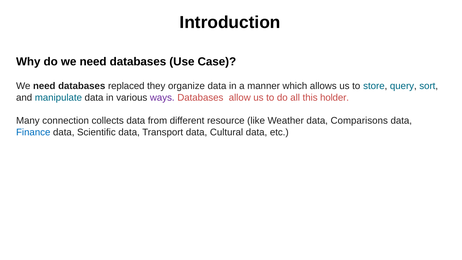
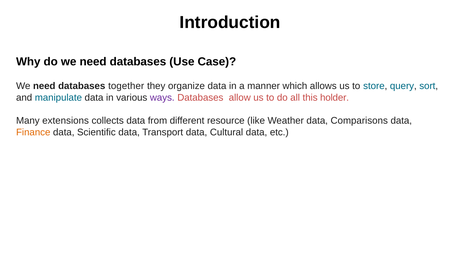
replaced: replaced -> together
connection: connection -> extensions
Finance colour: blue -> orange
